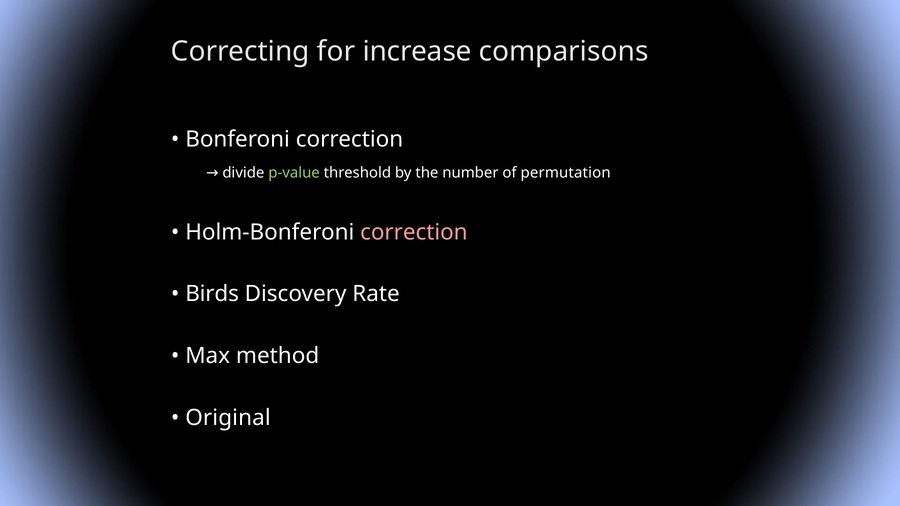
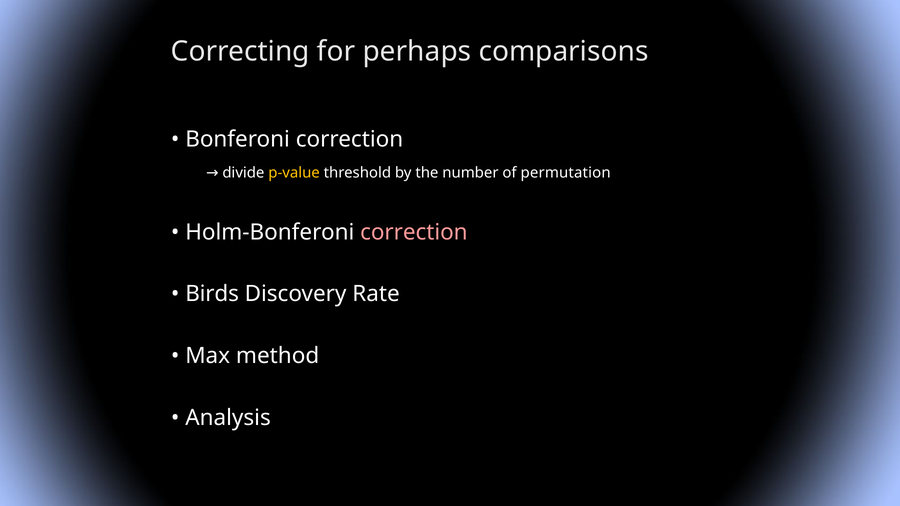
increase: increase -> perhaps
p-value colour: light green -> yellow
Original: Original -> Analysis
